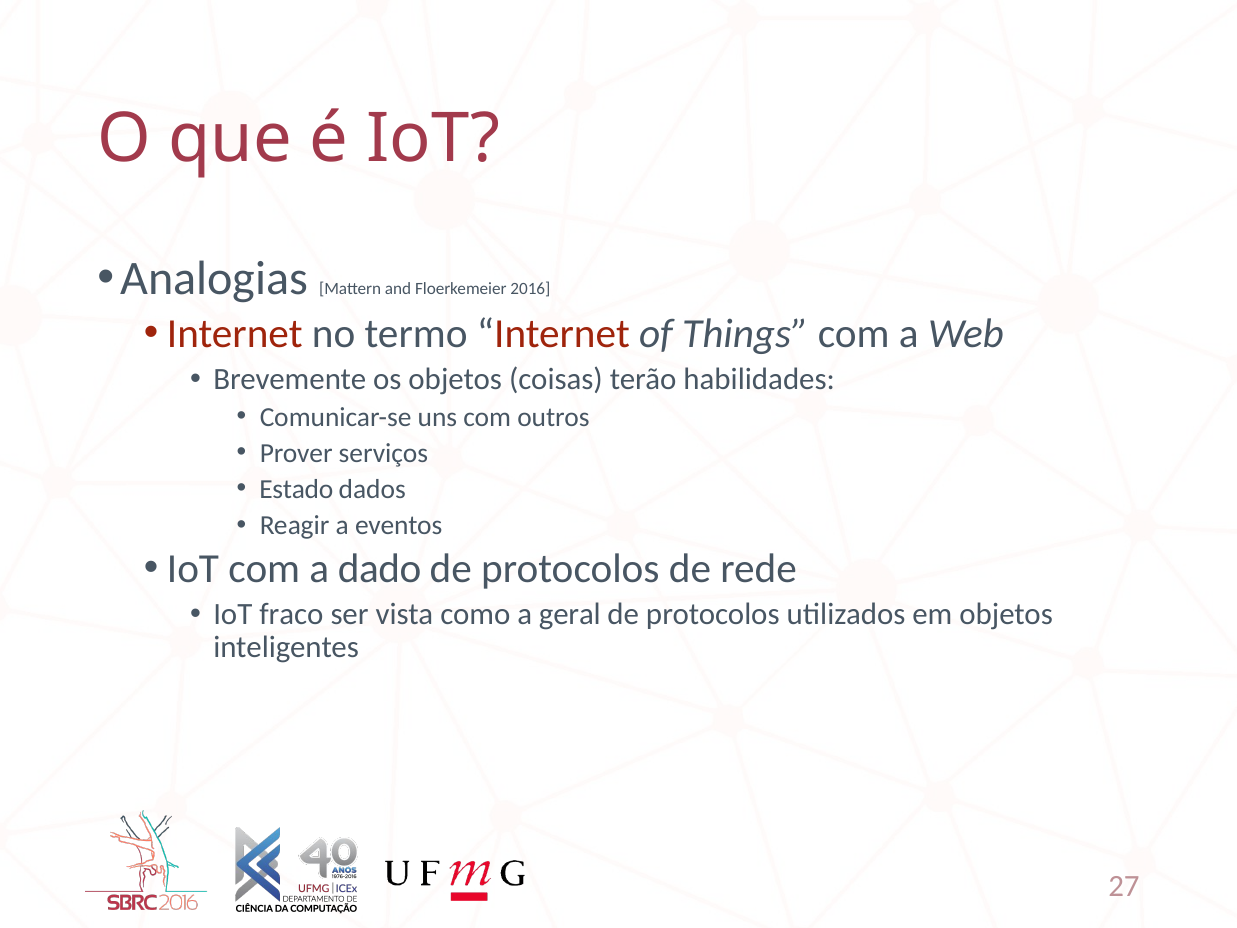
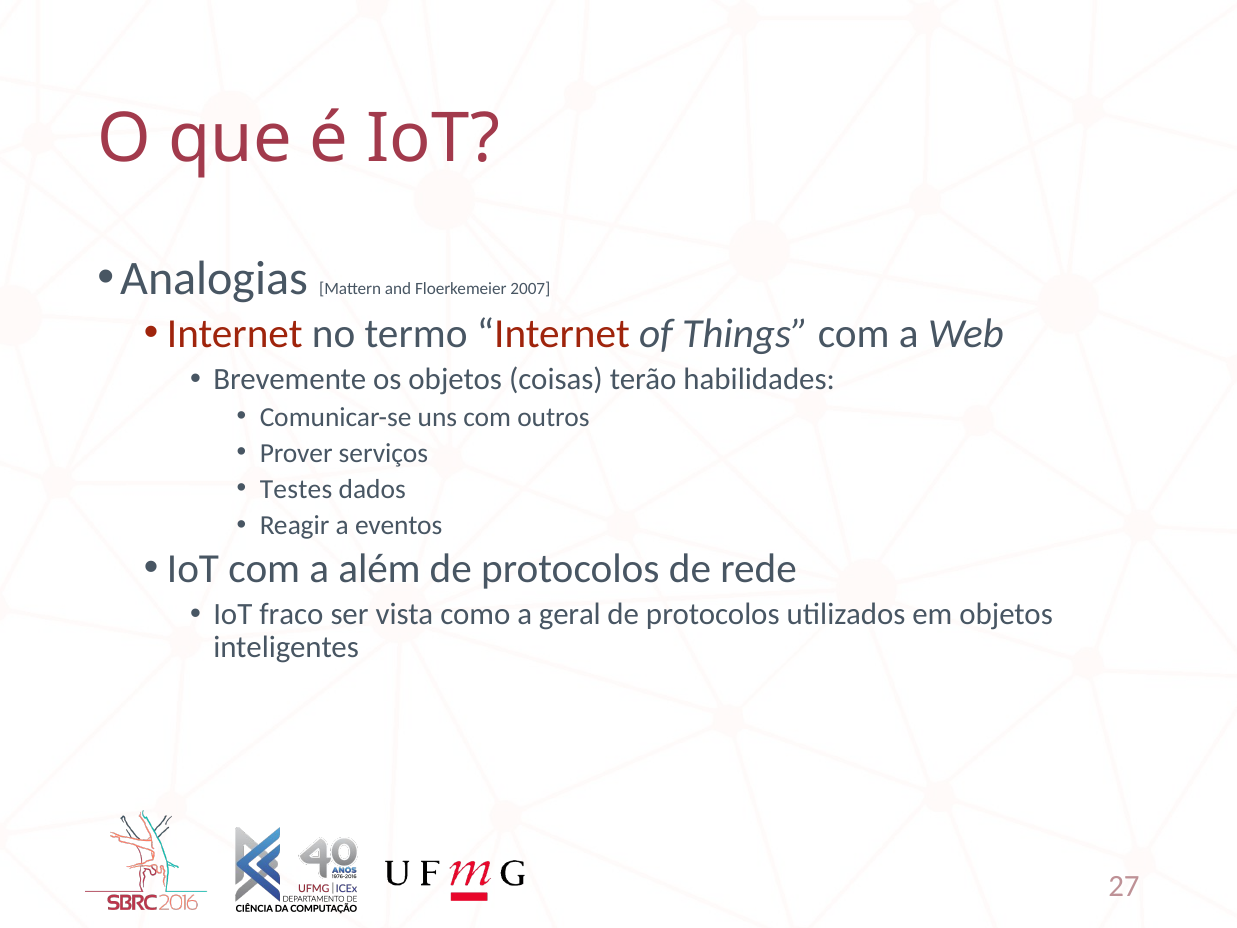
2016: 2016 -> 2007
Estado: Estado -> Testes
dado: dado -> além
